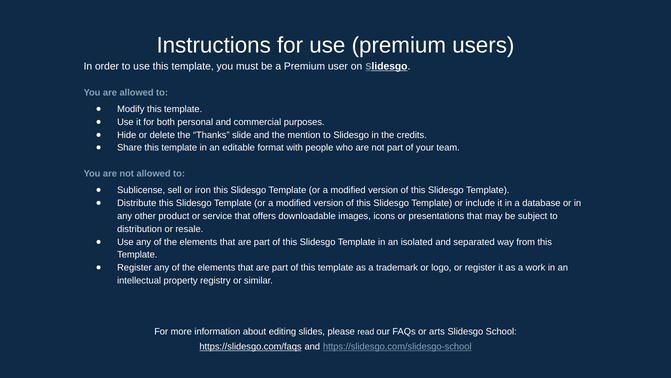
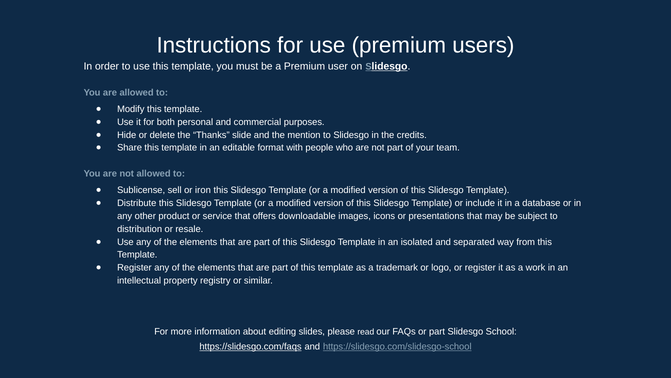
or arts: arts -> part
